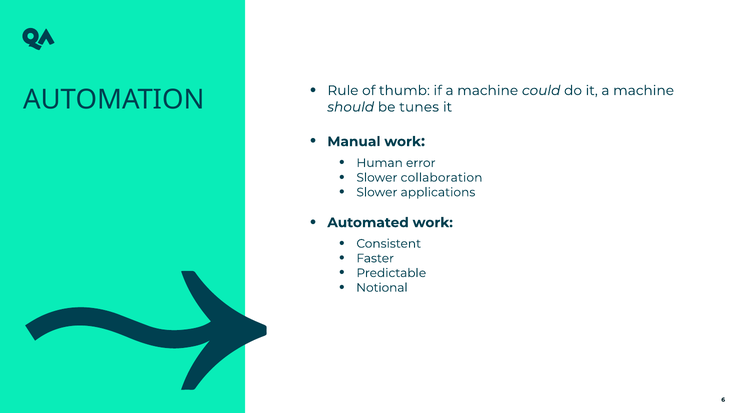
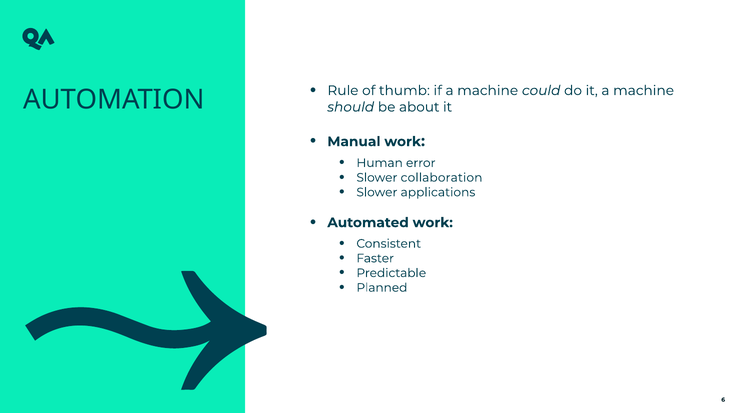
tunes: tunes -> about
Notional: Notional -> Planned
